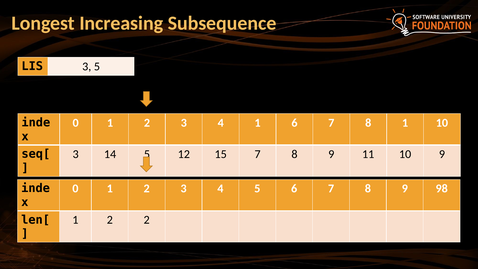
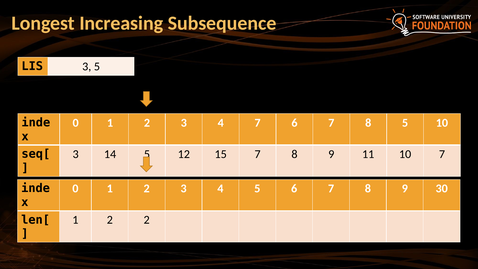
4 1: 1 -> 7
8 1: 1 -> 5
10 9: 9 -> 7
98: 98 -> 30
